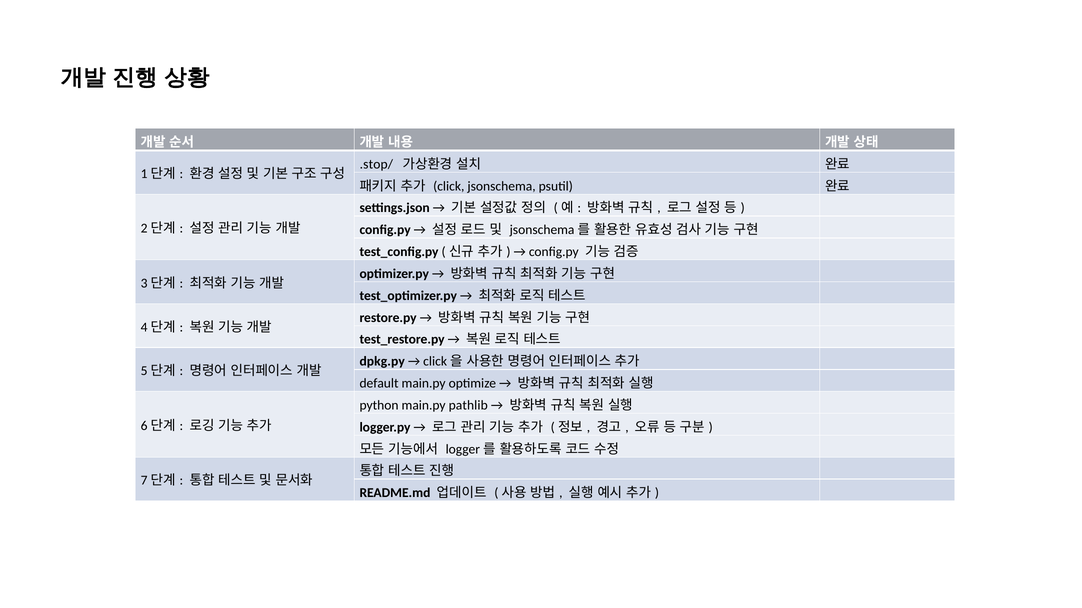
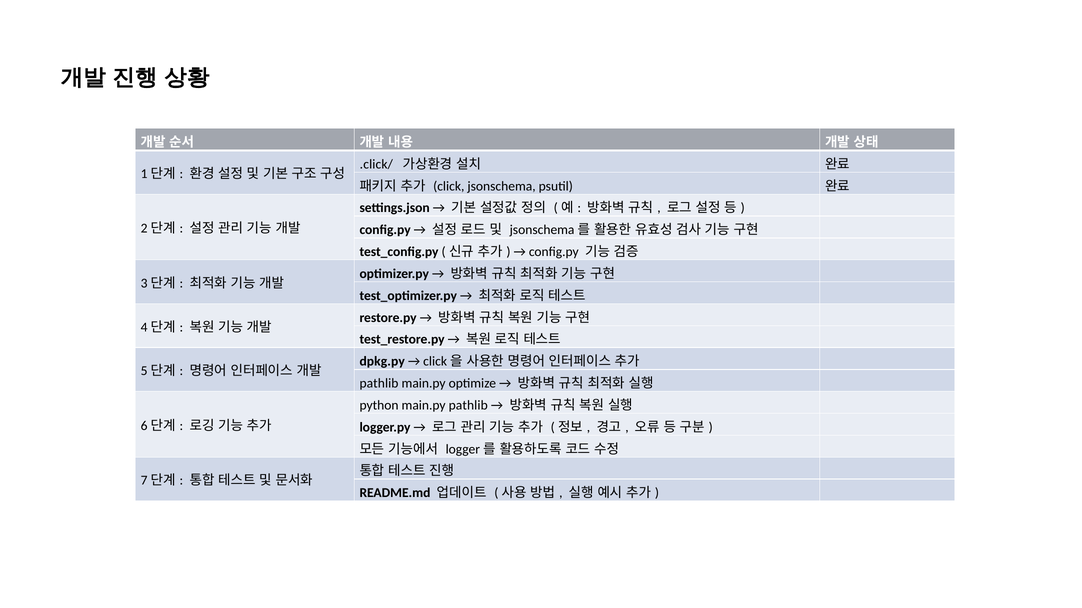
.stop/: .stop/ -> .click/
default at (379, 384): default -> pathlib
